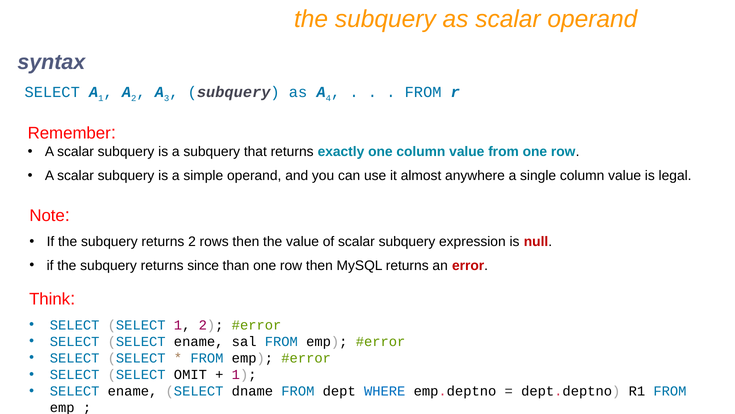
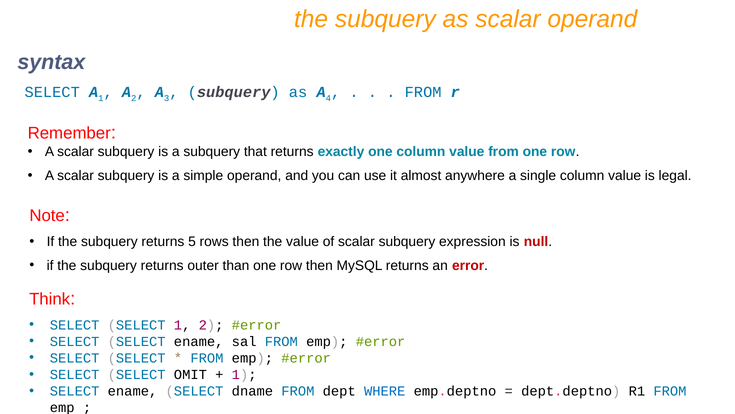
returns 2: 2 -> 5
since: since -> outer
